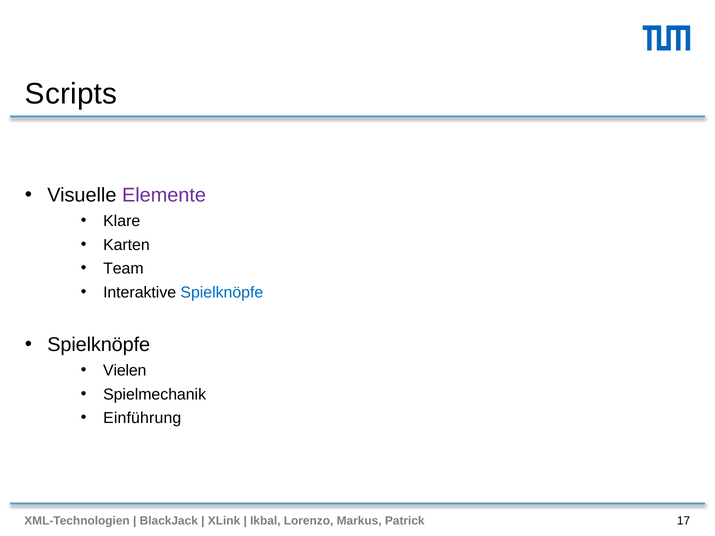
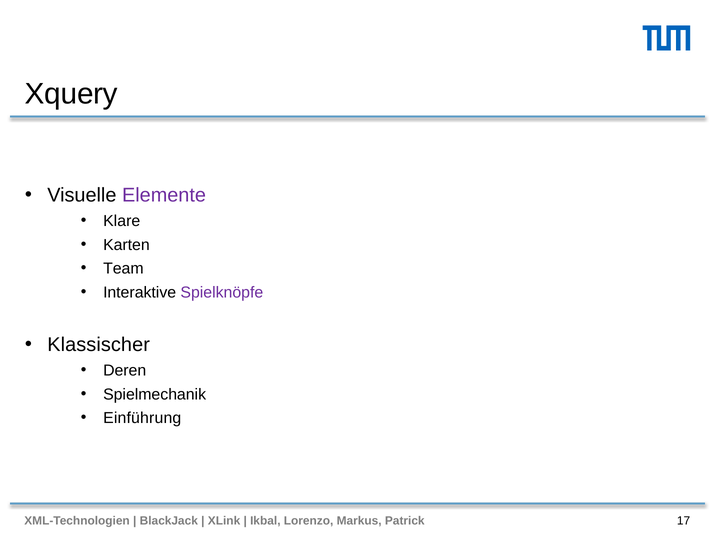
Scripts: Scripts -> Xquery
Spielknöpfe at (222, 293) colour: blue -> purple
Spielknöpfe at (99, 345): Spielknöpfe -> Klassischer
Vielen: Vielen -> Deren
